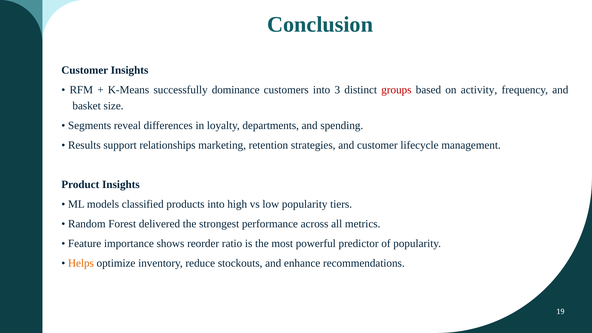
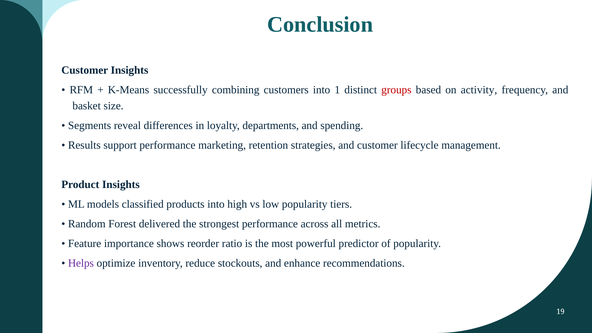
dominance: dominance -> combining
3: 3 -> 1
support relationships: relationships -> performance
Helps colour: orange -> purple
